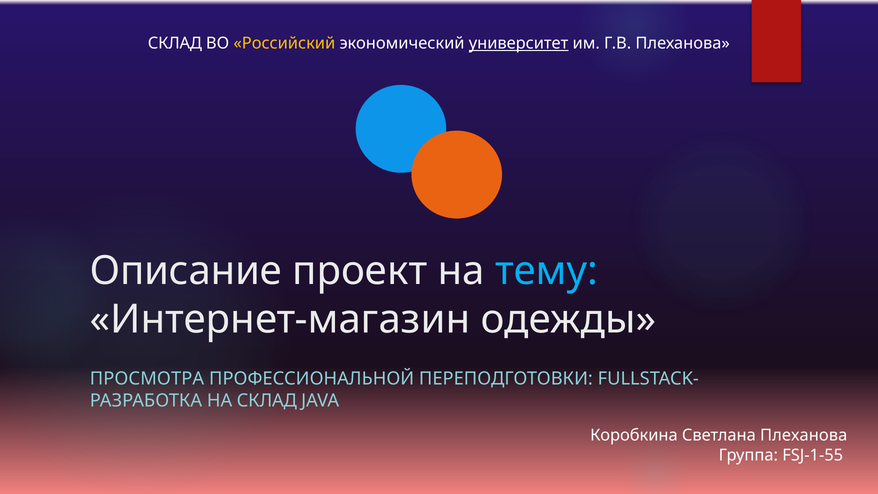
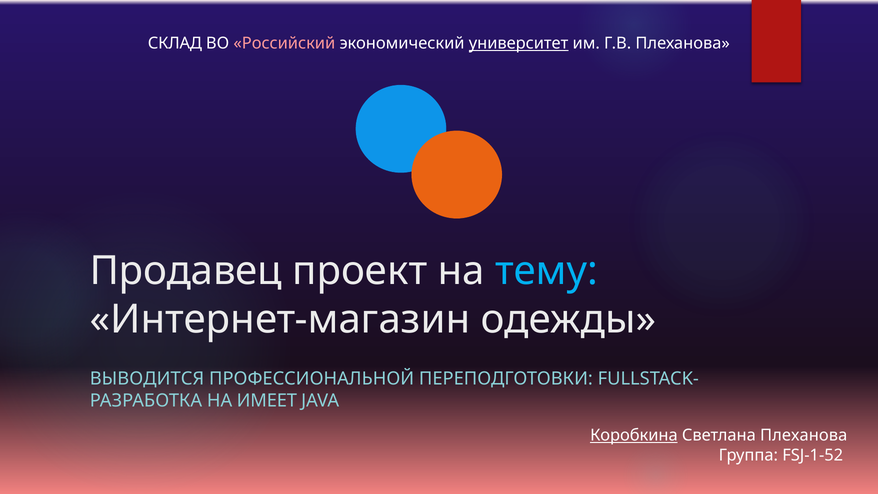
Российский colour: yellow -> pink
Описание: Описание -> Продавец
ПРОСМОТРА: ПРОСМОТРА -> ВЫВОДИТСЯ
НА СКЛАД: СКЛАД -> ИМЕЕТ
Коробкина underline: none -> present
FSJ-1-55: FSJ-1-55 -> FSJ-1-52
